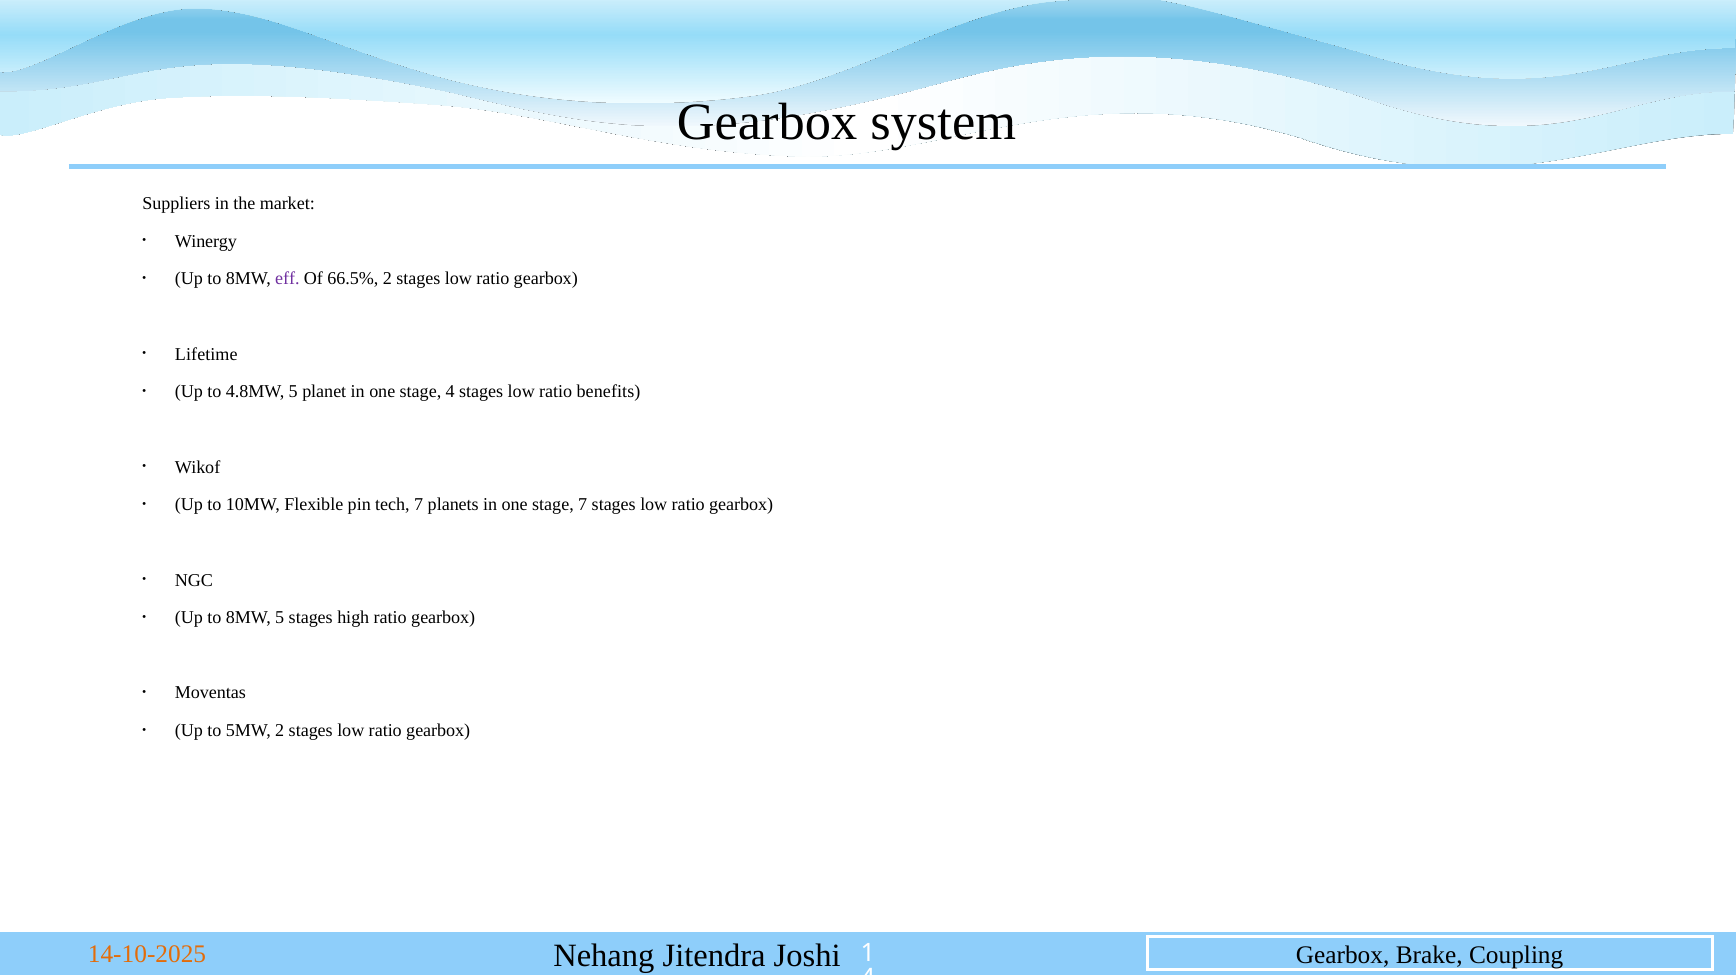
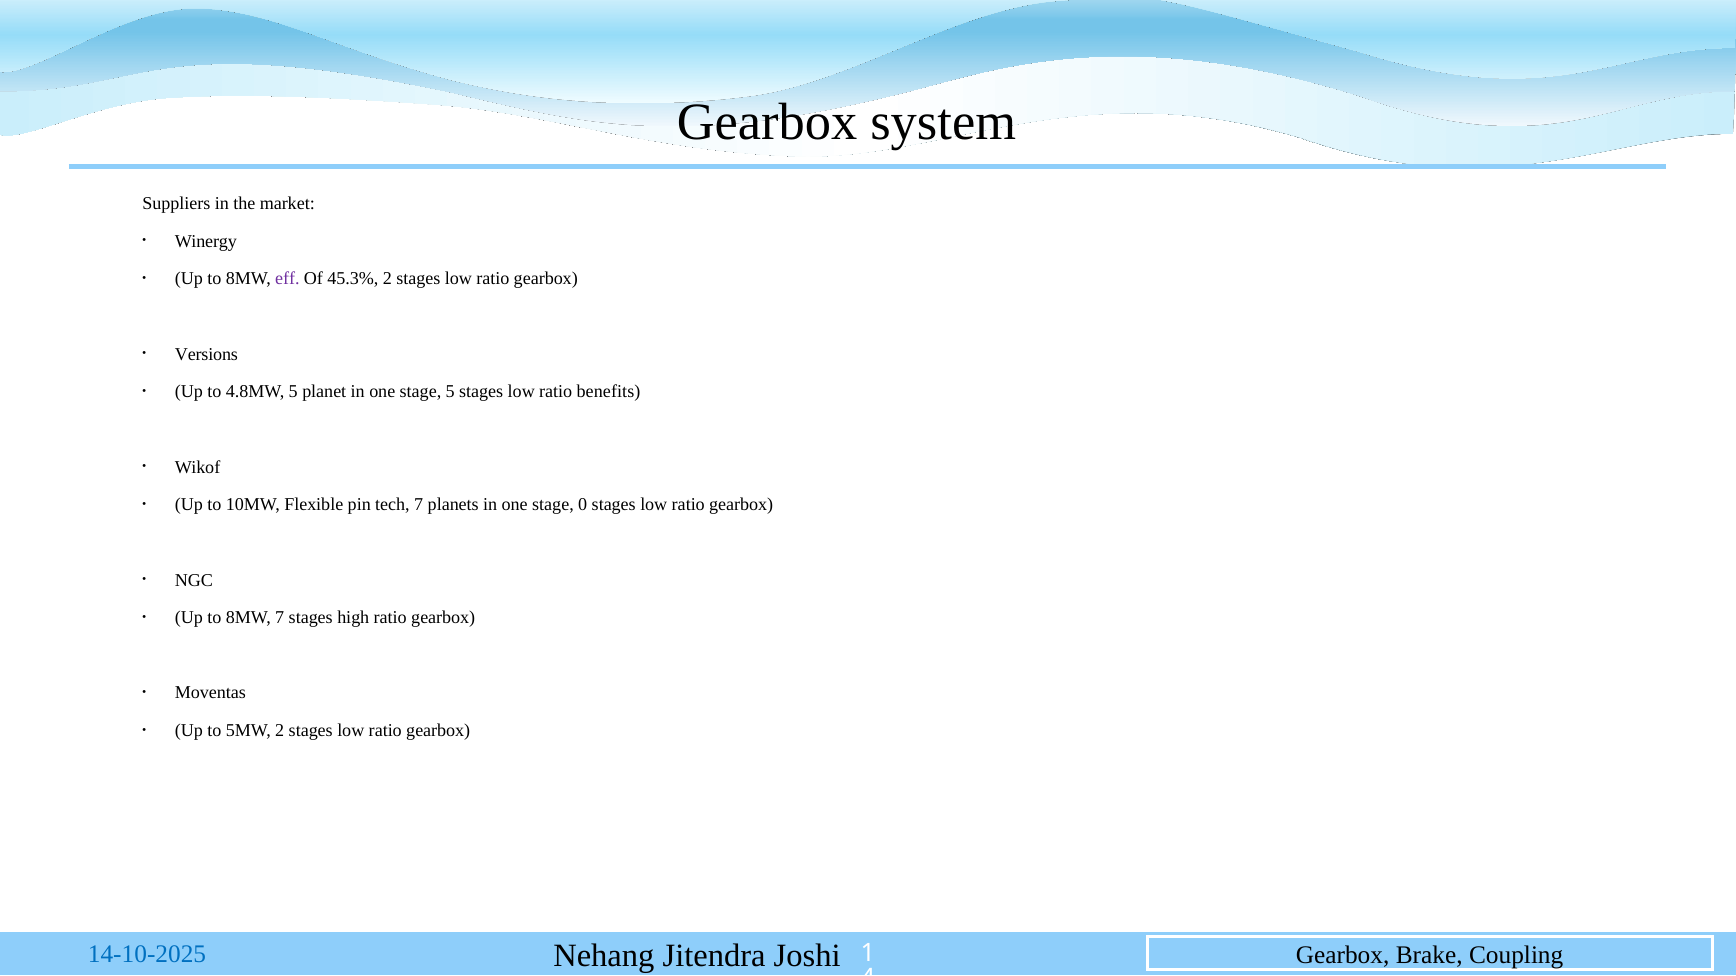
66.5%: 66.5% -> 45.3%
Lifetime: Lifetime -> Versions
stage 4: 4 -> 5
stage 7: 7 -> 0
8MW 5: 5 -> 7
14-10-2025 colour: orange -> blue
